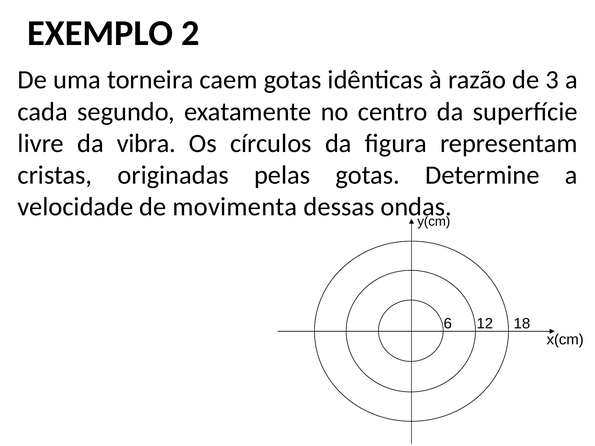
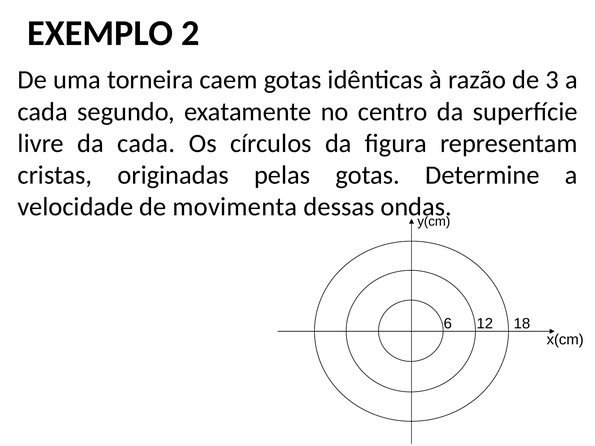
da vibra: vibra -> cada
